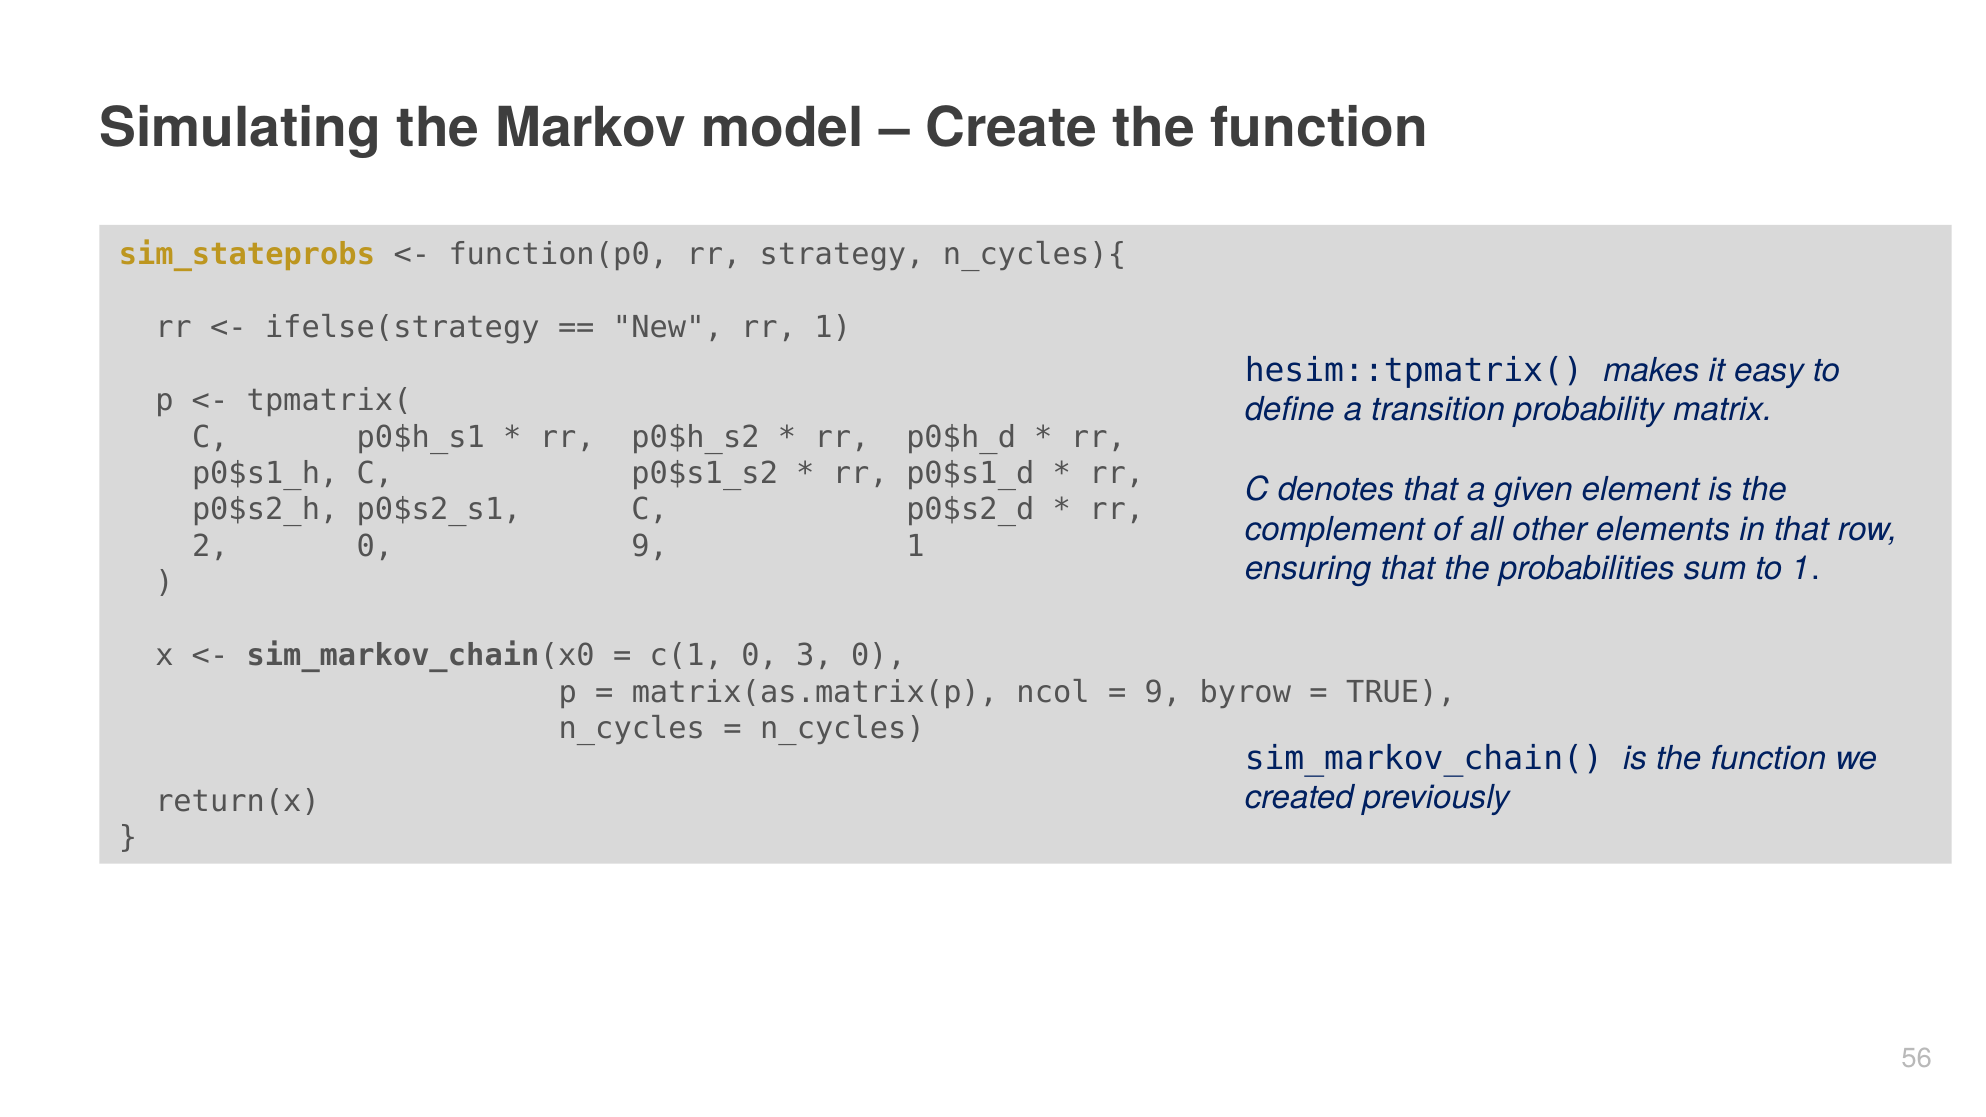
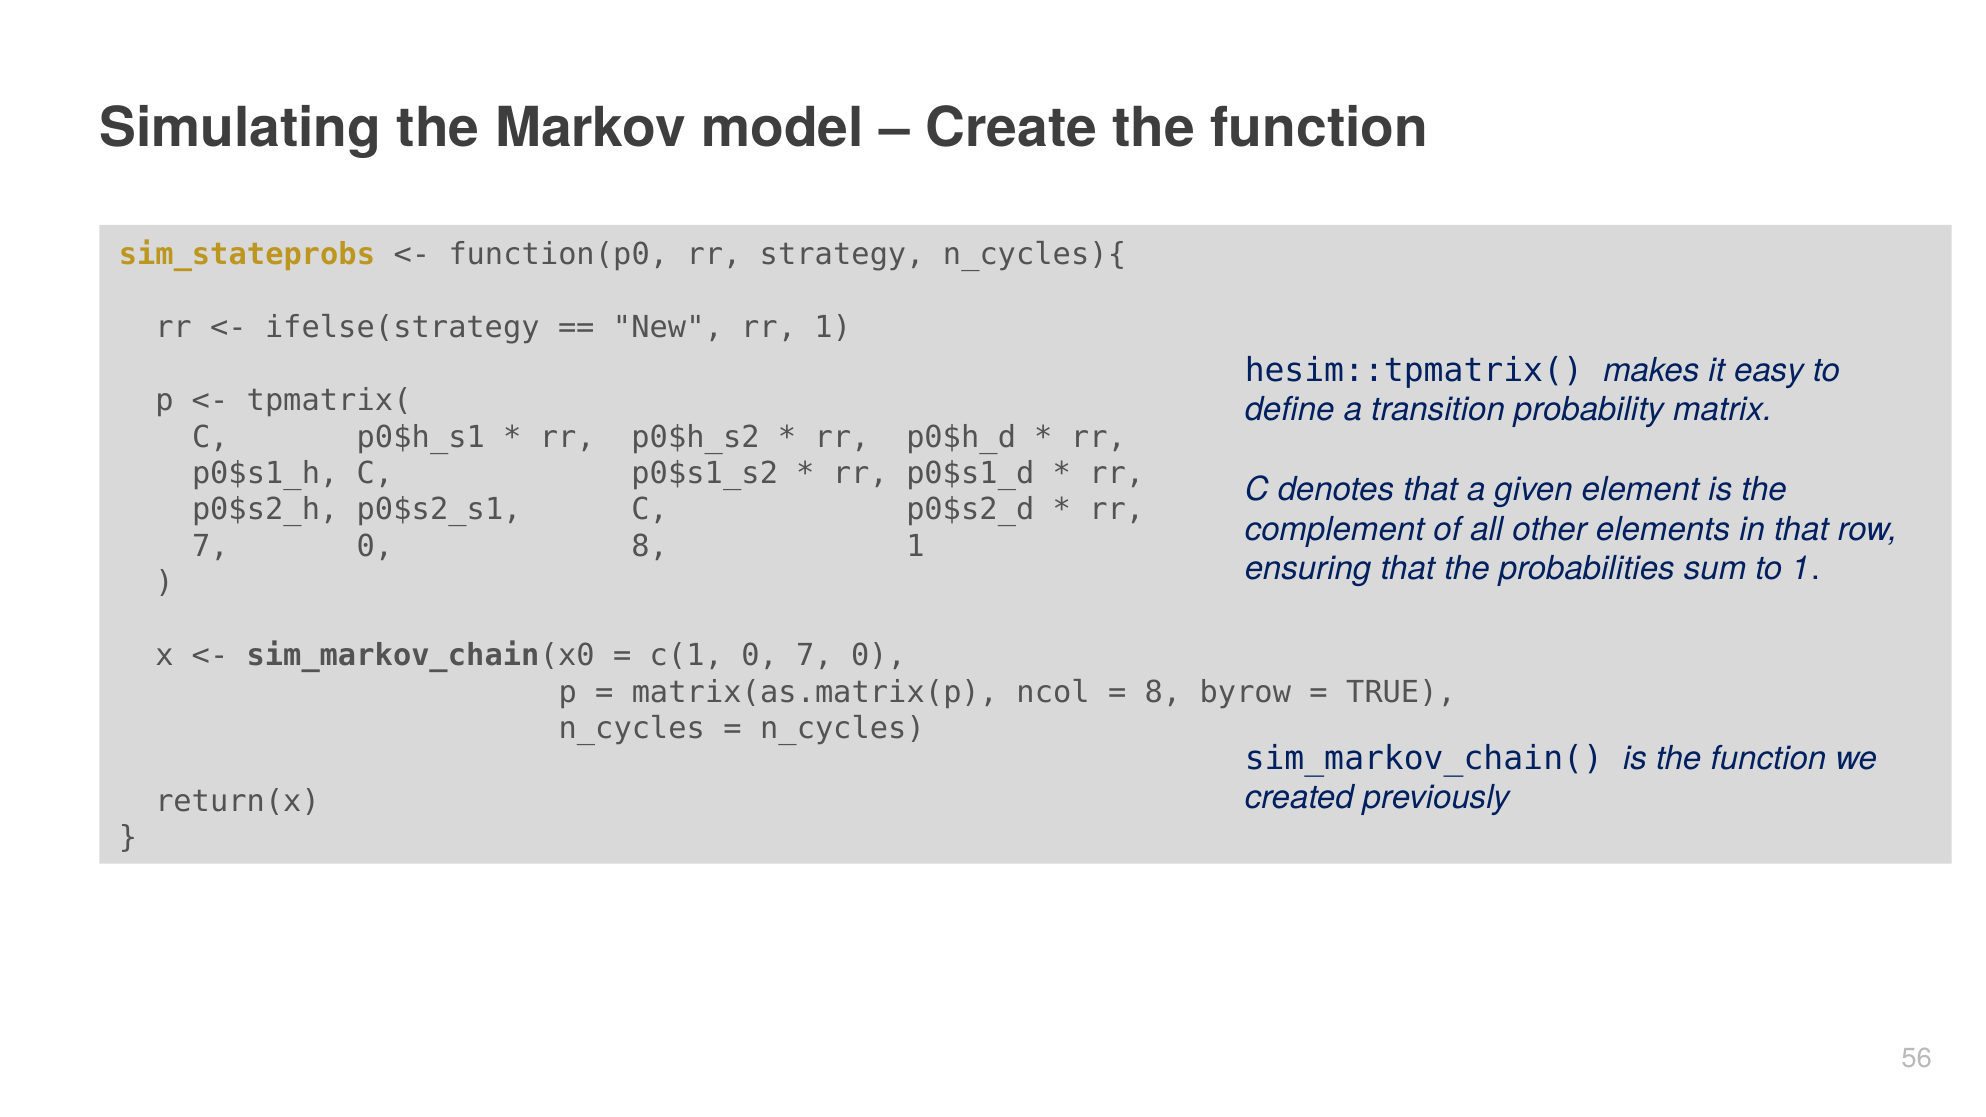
2 at (210, 546): 2 -> 7
0 9: 9 -> 8
0 3: 3 -> 7
9 at (1163, 692): 9 -> 8
